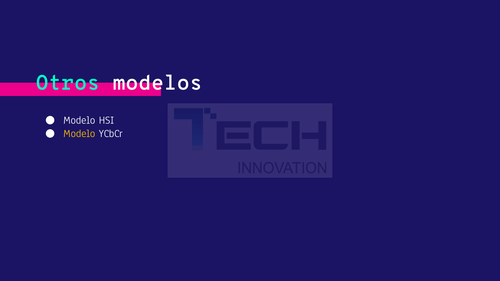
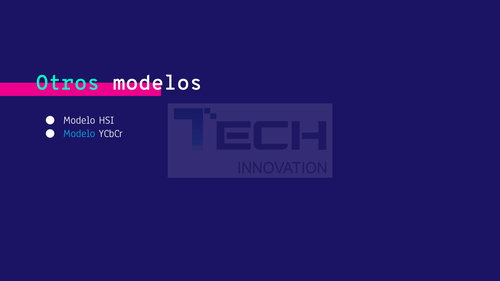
Modelo at (79, 134) colour: yellow -> light blue
